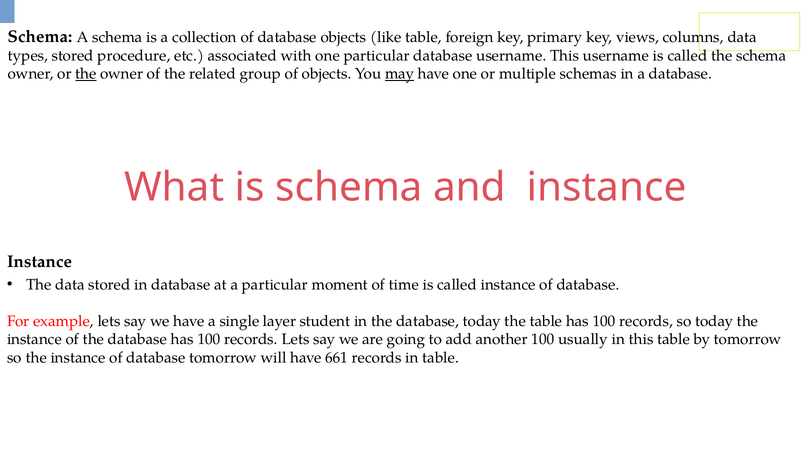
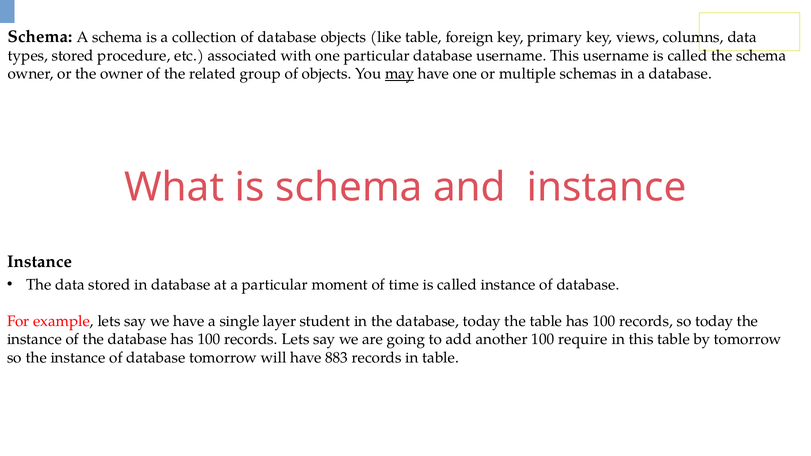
the at (86, 74) underline: present -> none
usually: usually -> require
661: 661 -> 883
